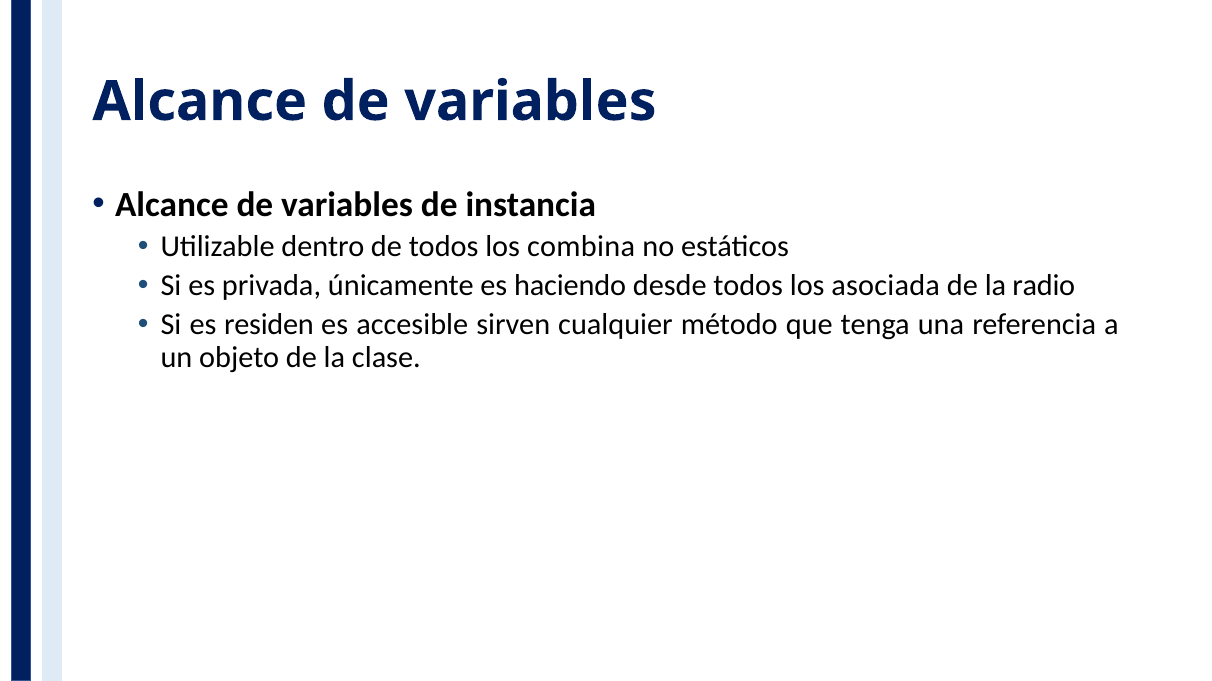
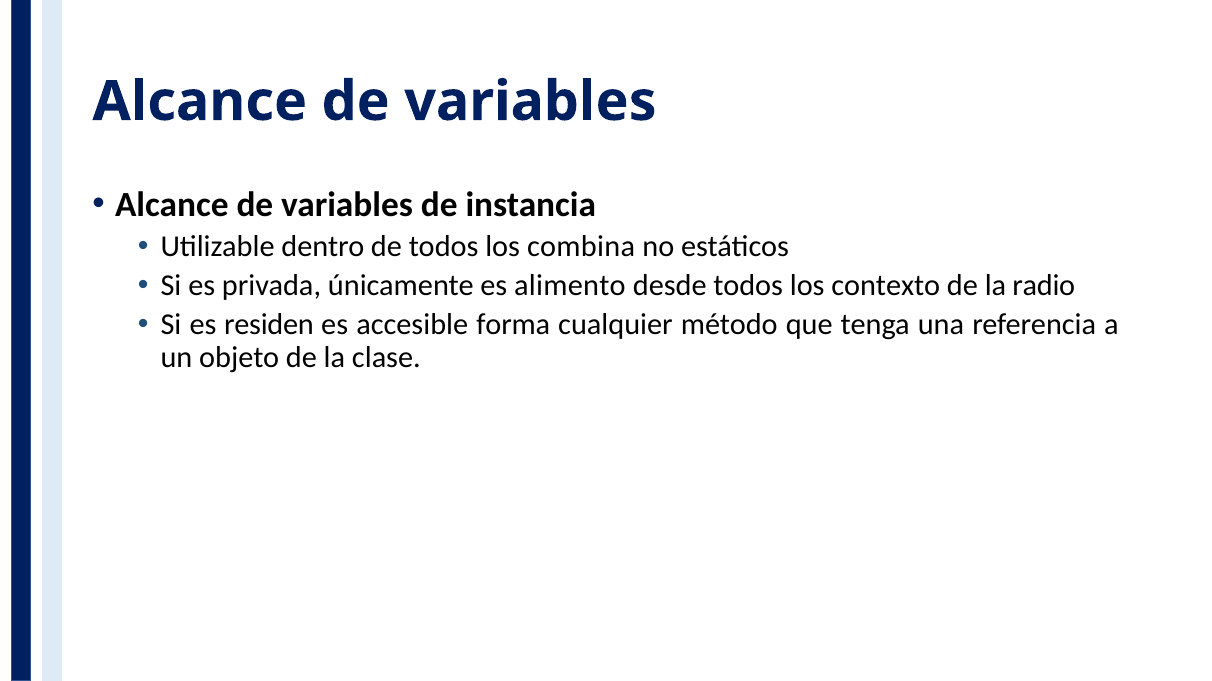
haciendo: haciendo -> alimento
asociada: asociada -> contexto
sirven: sirven -> forma
